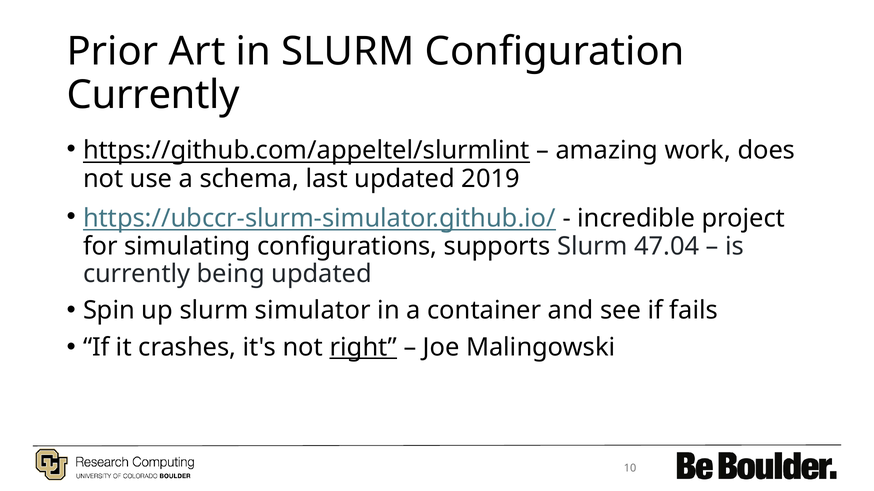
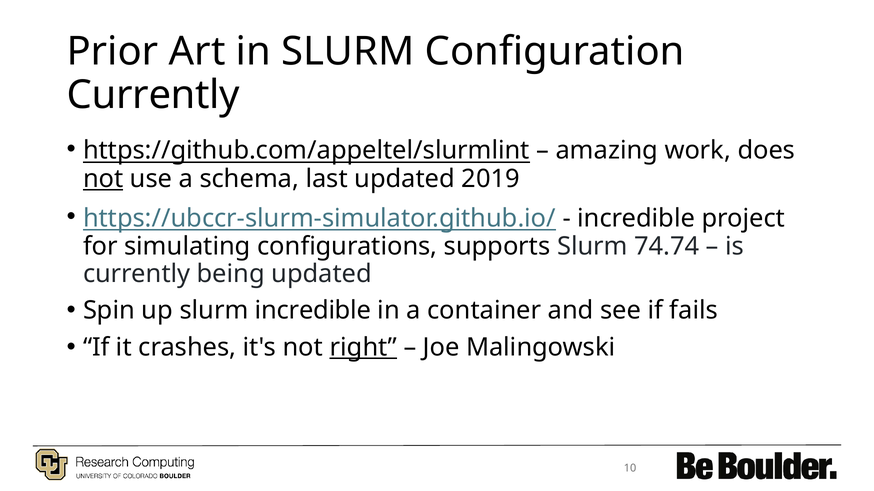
not at (103, 179) underline: none -> present
47.04: 47.04 -> 74.74
slurm simulator: simulator -> incredible
